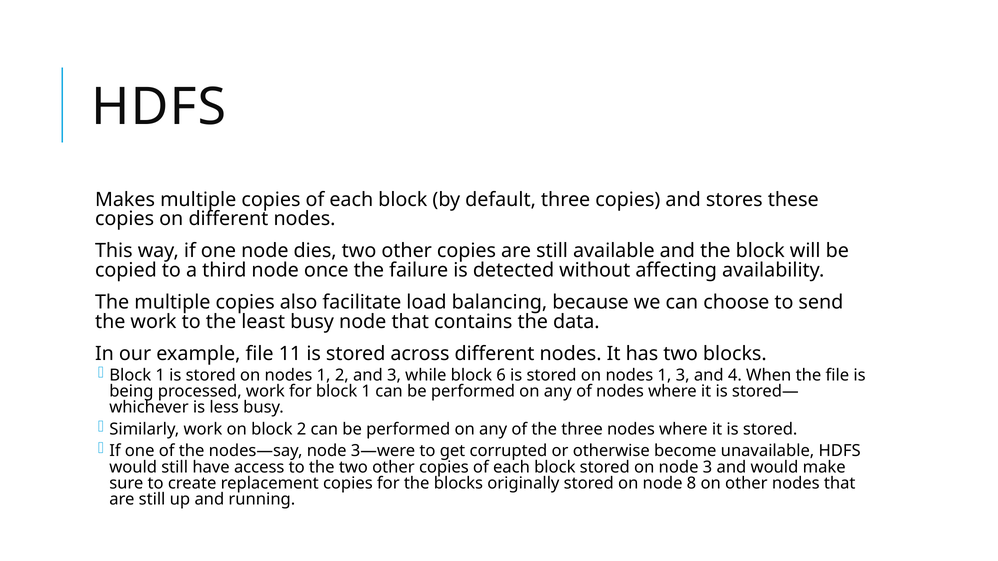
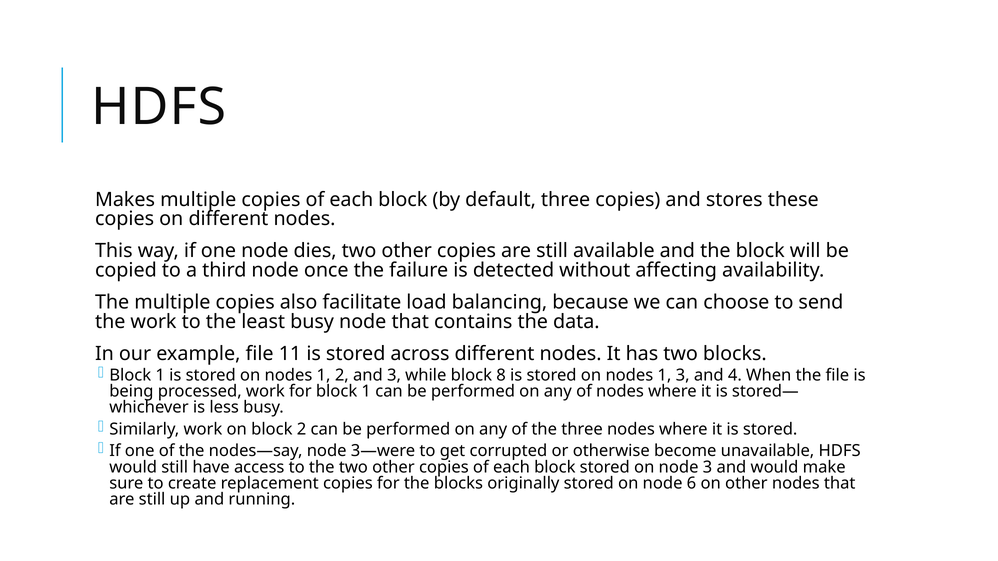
6: 6 -> 8
8: 8 -> 6
